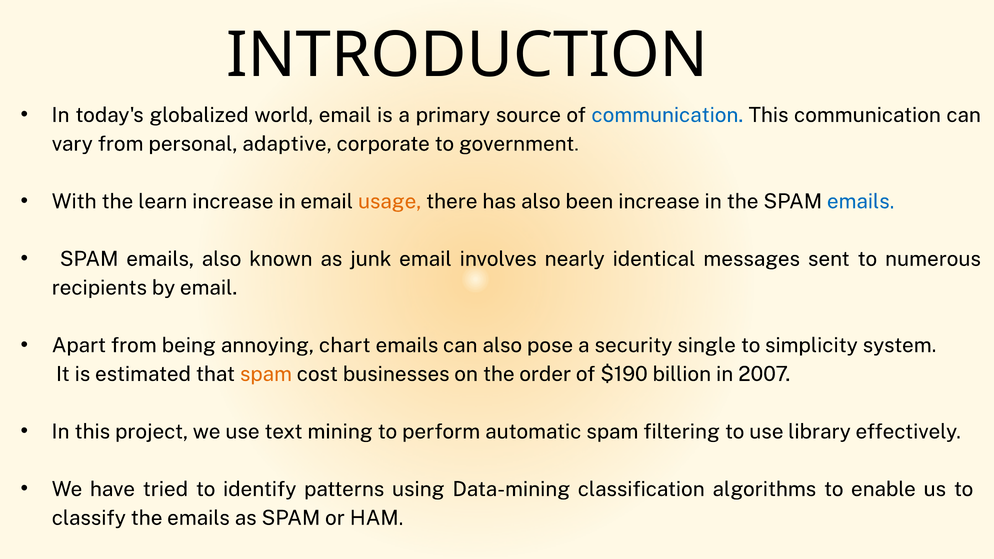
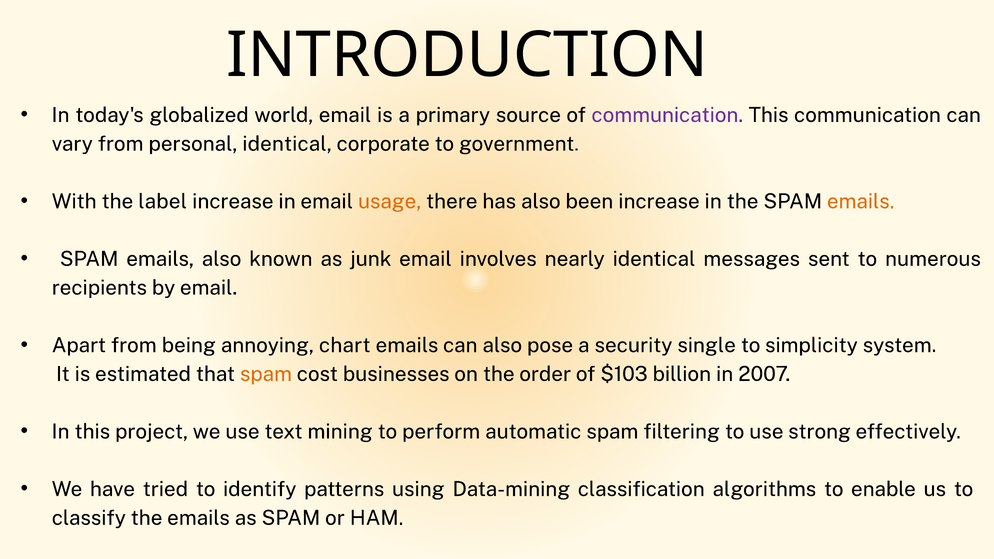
communication at (667, 115) colour: blue -> purple
personal adaptive: adaptive -> identical
learn: learn -> label
emails at (861, 201) colour: blue -> orange
$190: $190 -> $103
library: library -> strong
